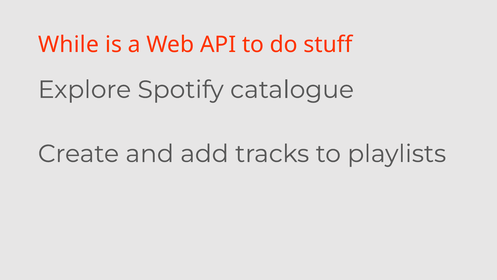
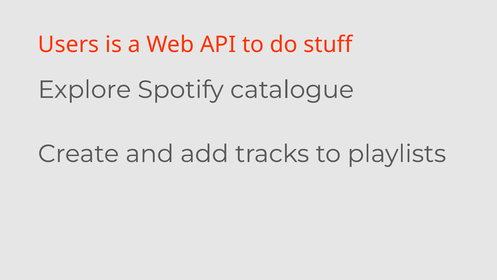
While: While -> Users
